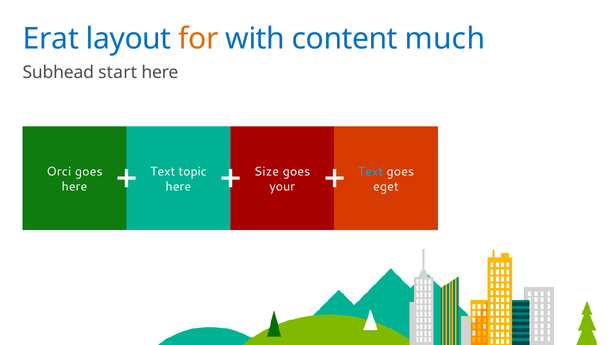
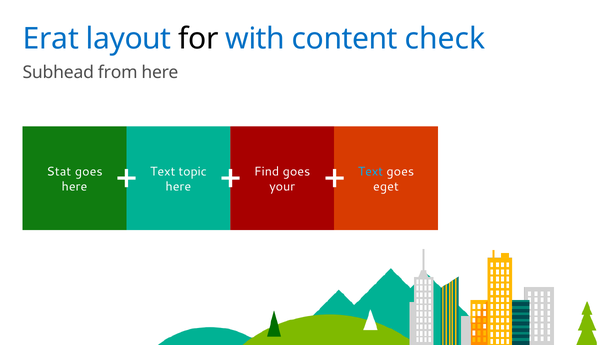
for colour: orange -> black
much: much -> check
start: start -> from
Orci: Orci -> Stat
Size: Size -> Find
